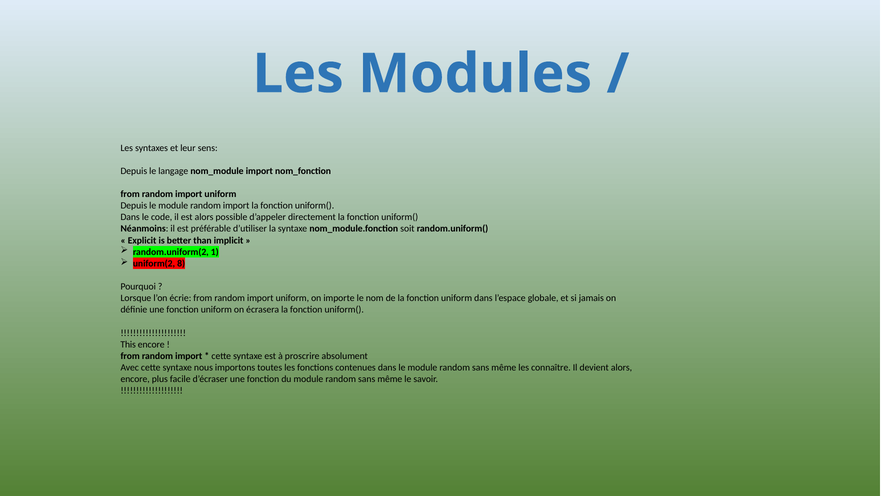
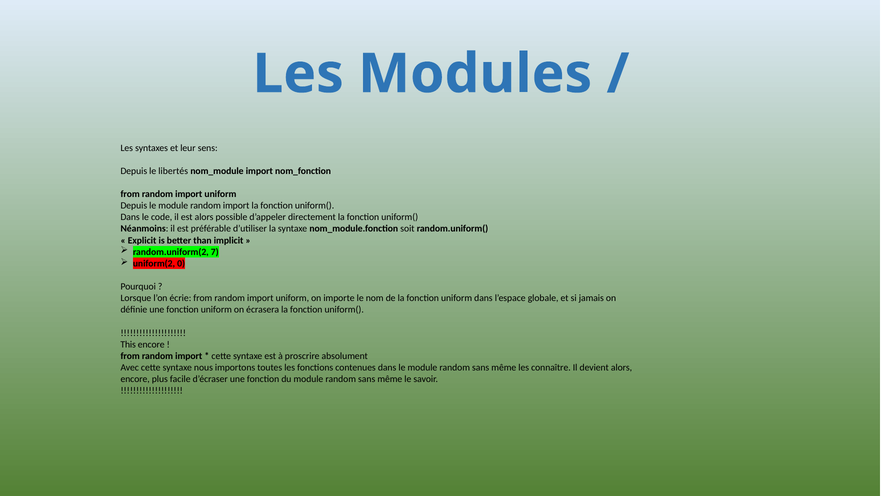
langage: langage -> libertés
1: 1 -> 7
8: 8 -> 0
